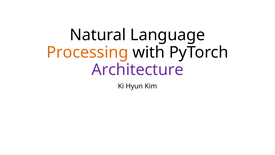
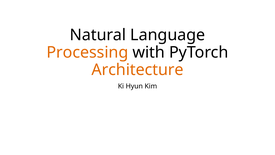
Architecture colour: purple -> orange
